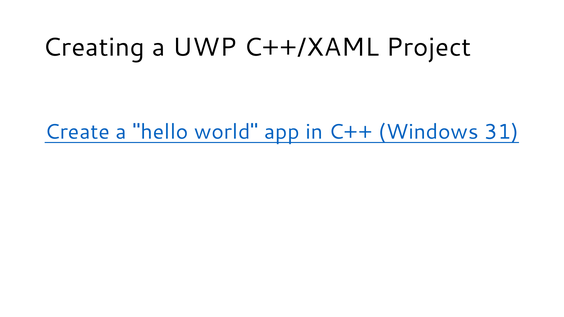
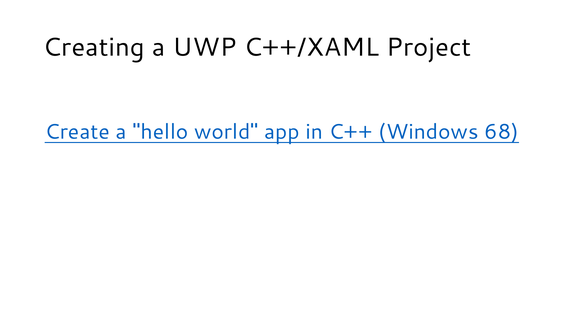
31: 31 -> 68
